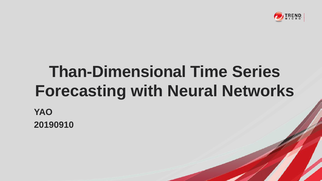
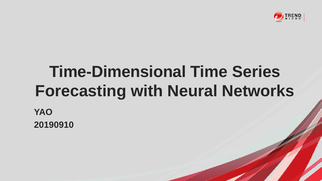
Than-Dimensional: Than-Dimensional -> Time-Dimensional
